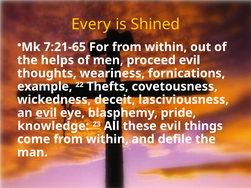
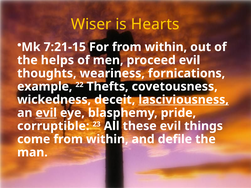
Every: Every -> Wiser
Shined: Shined -> Hearts
7:21-65: 7:21-65 -> 7:21-15
lasciviousness underline: none -> present
knowledge: knowledge -> corruptible
